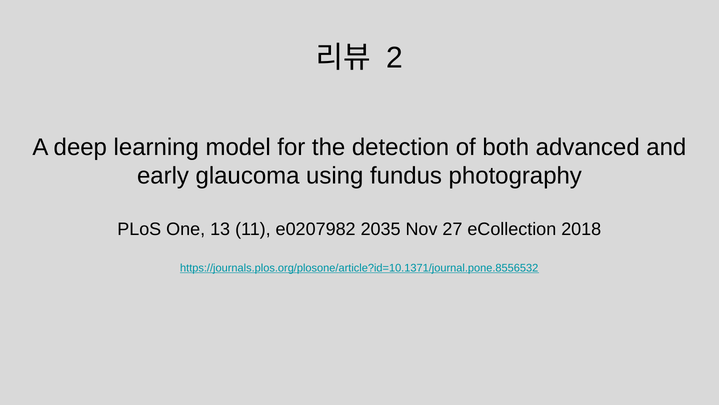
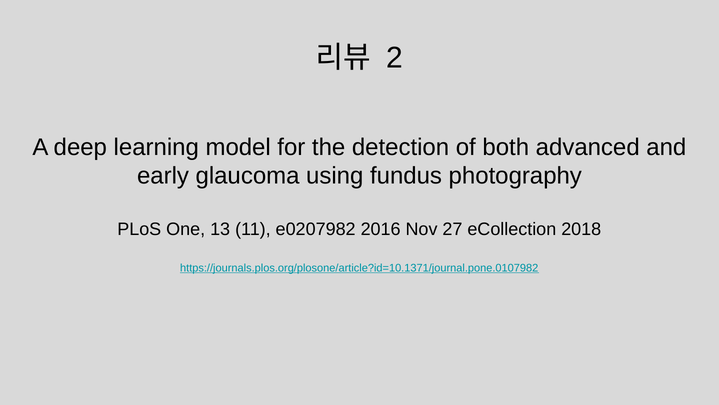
2035: 2035 -> 2016
https://journals.plos.org/plosone/article?id=10.1371/journal.pone.8556532: https://journals.plos.org/plosone/article?id=10.1371/journal.pone.8556532 -> https://journals.plos.org/plosone/article?id=10.1371/journal.pone.0107982
